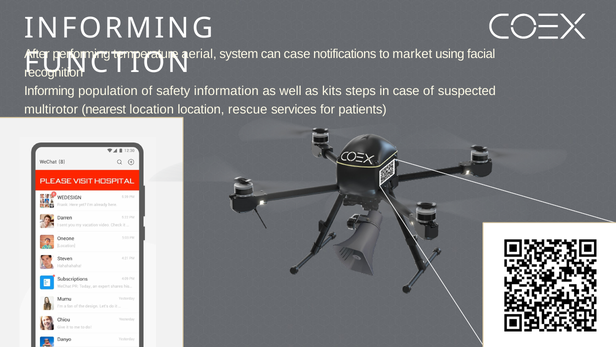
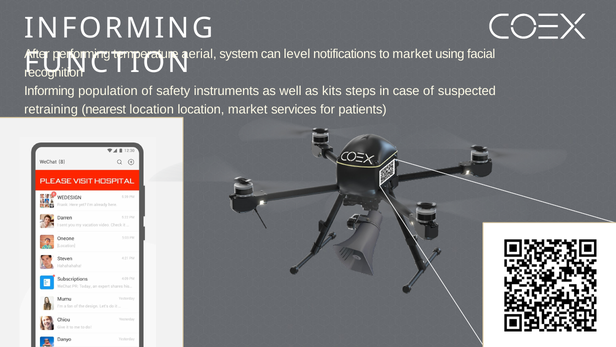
can case: case -> level
information: information -> instruments
multirotor: multirotor -> retraining
location rescue: rescue -> market
